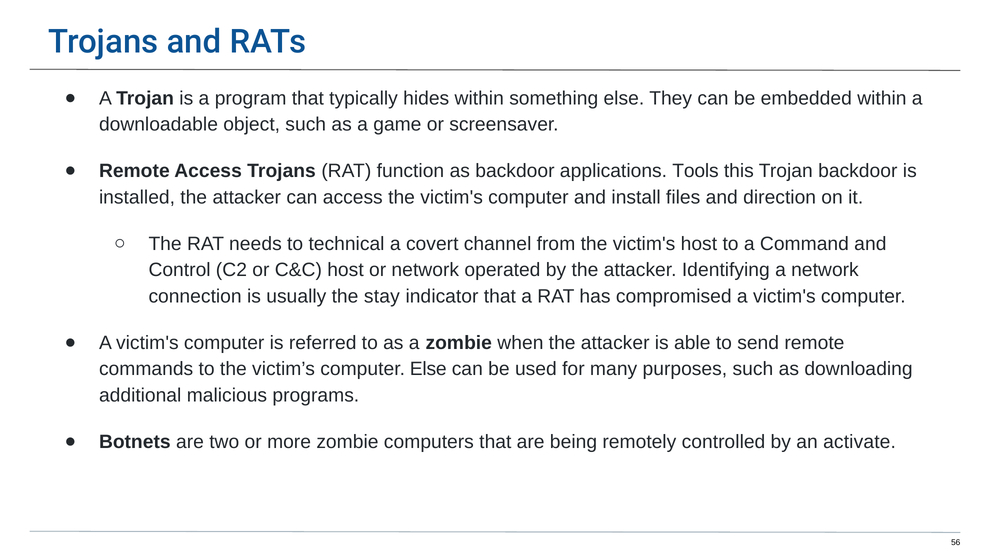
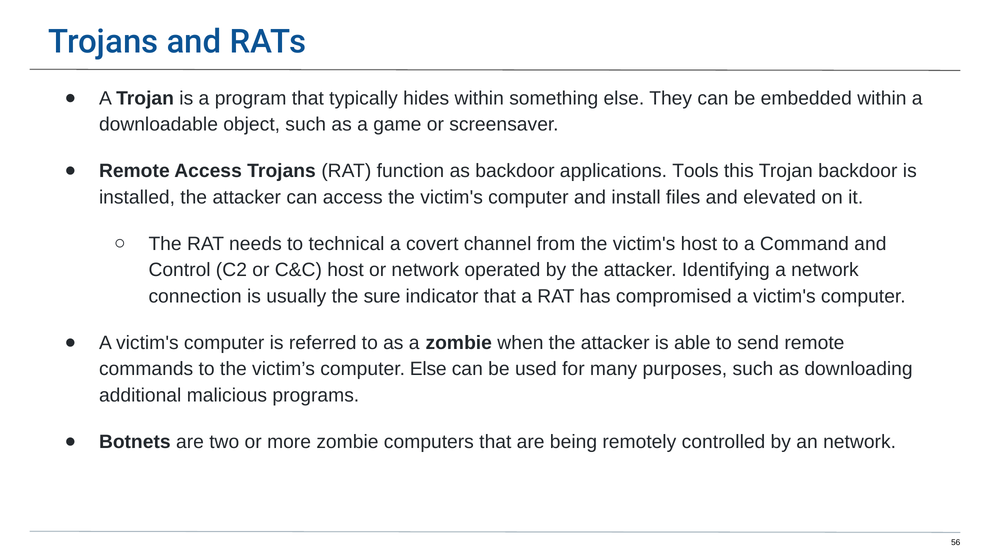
direction: direction -> elevated
stay: stay -> sure
an activate: activate -> network
